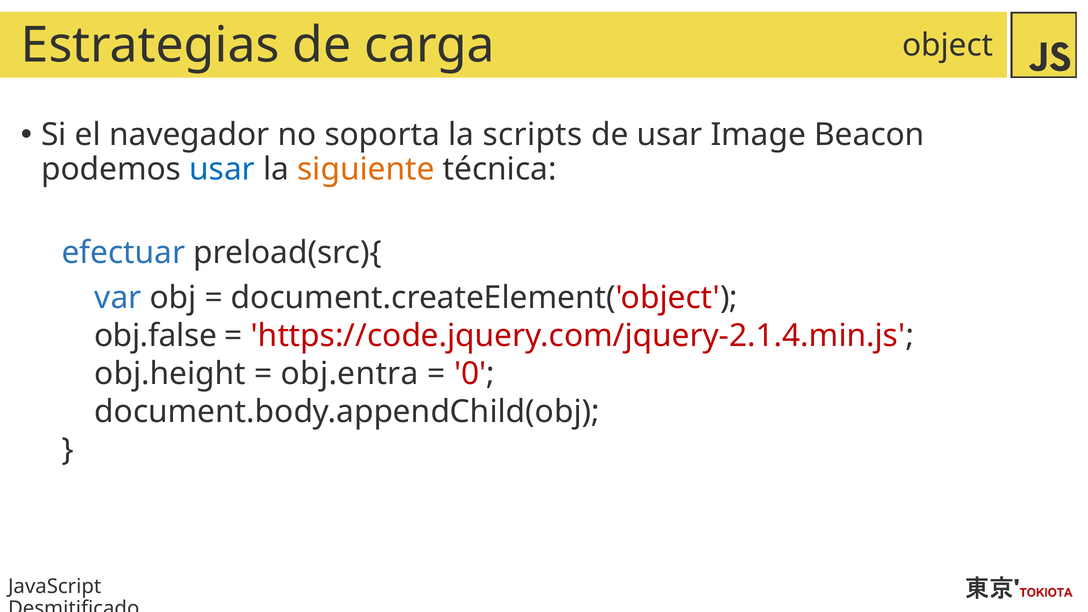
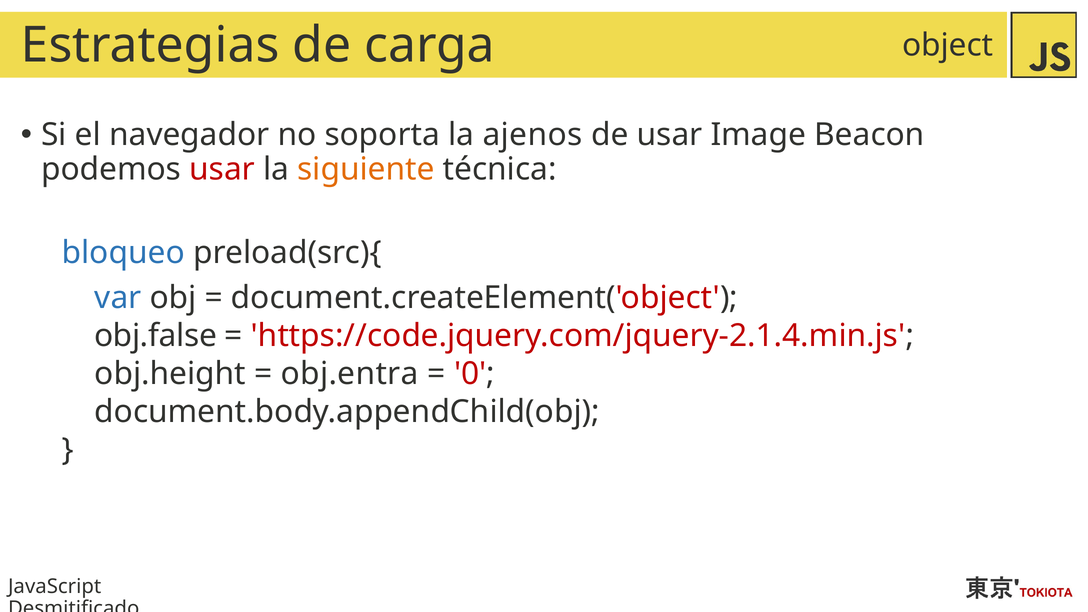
scripts: scripts -> ajenos
usar at (222, 169) colour: blue -> red
efectuar: efectuar -> bloqueo
